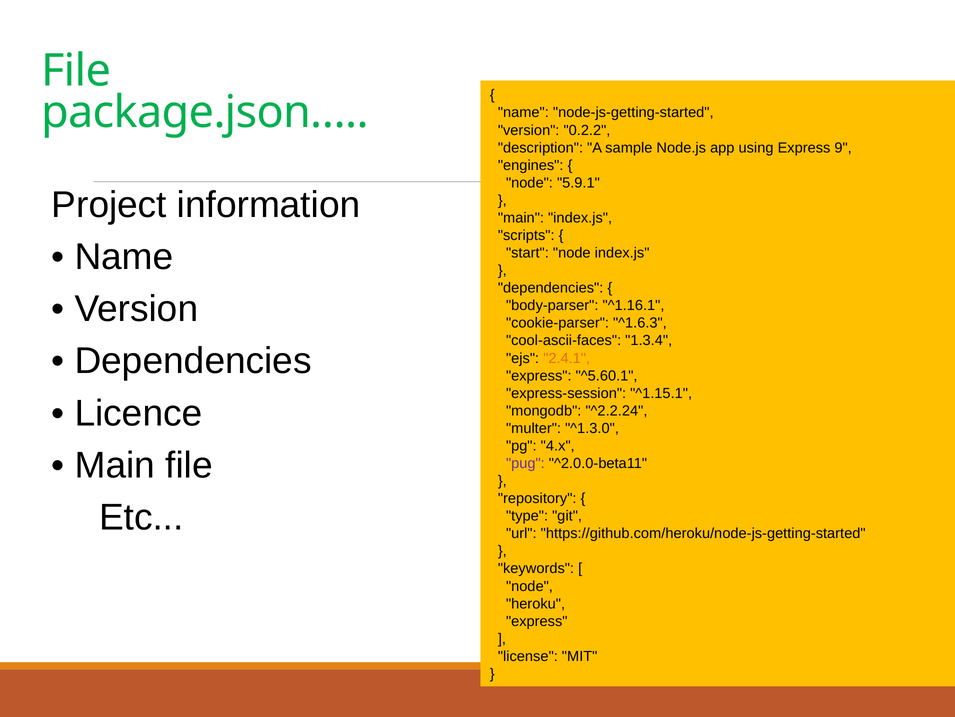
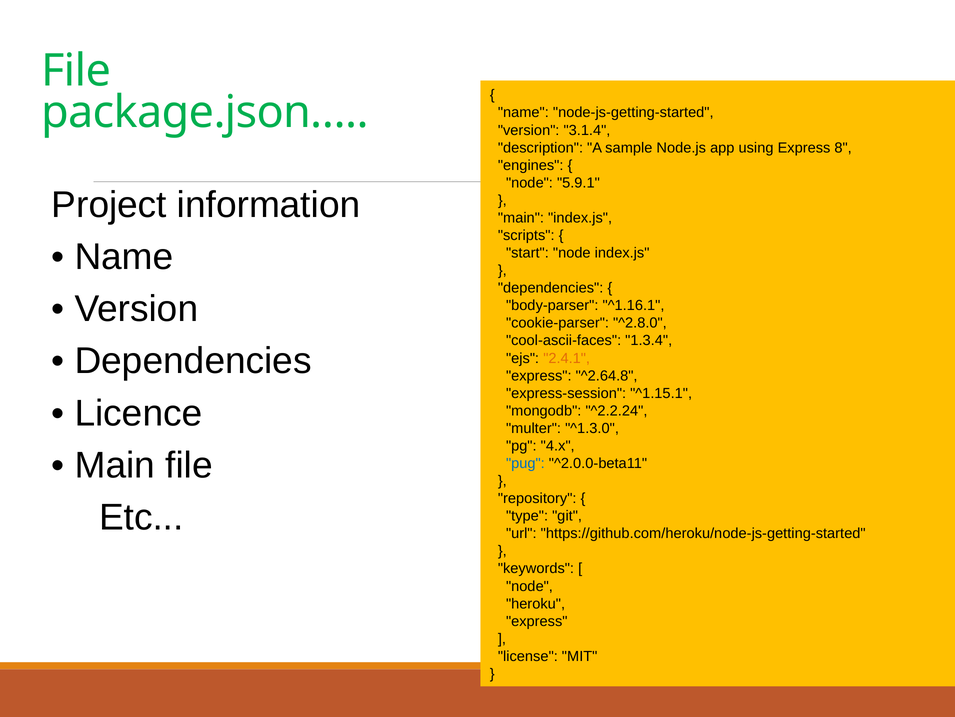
0.2.2: 0.2.2 -> 3.1.4
9: 9 -> 8
^1.6.3: ^1.6.3 -> ^2.8.0
^5.60.1: ^5.60.1 -> ^2.64.8
pug colour: purple -> blue
